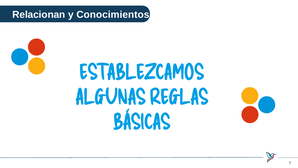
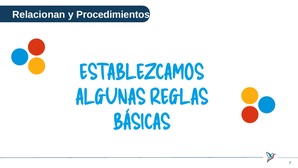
Conocimientos: Conocimientos -> Procedimientos
